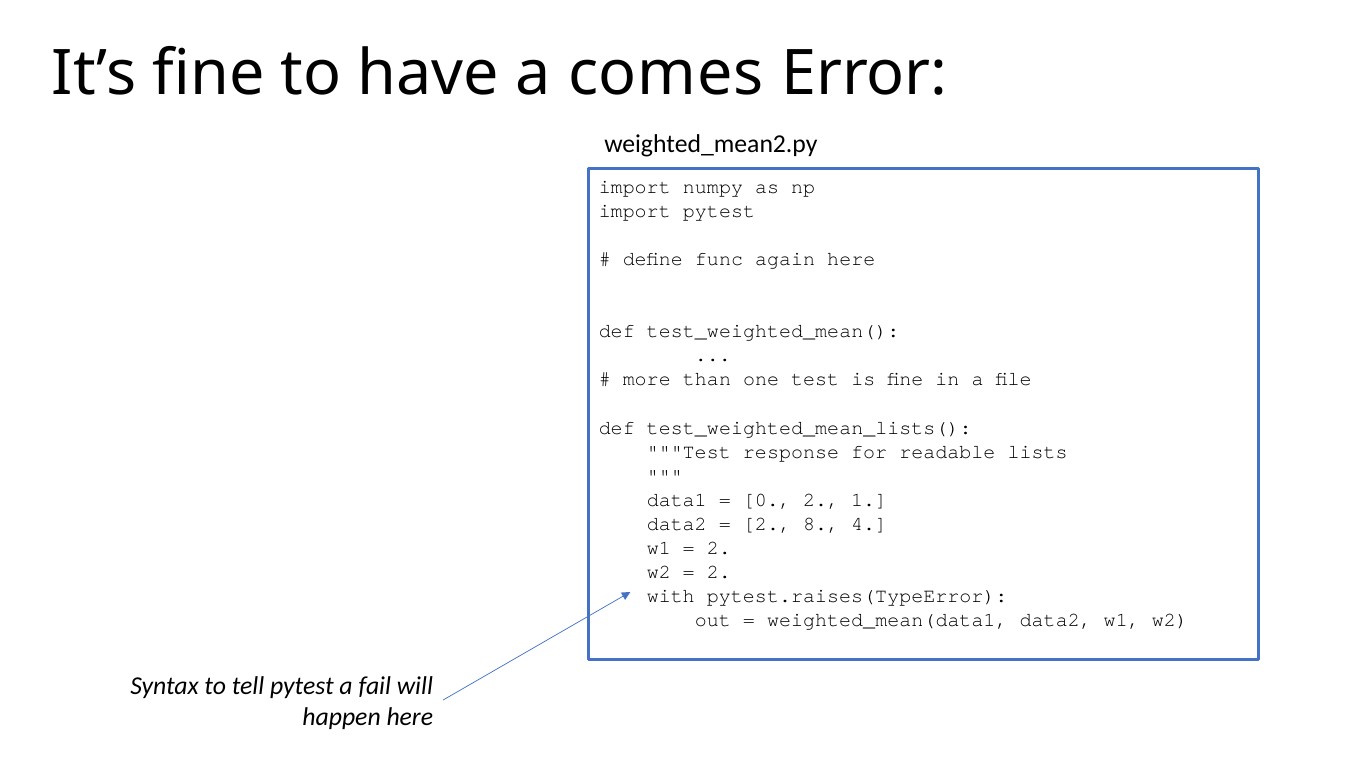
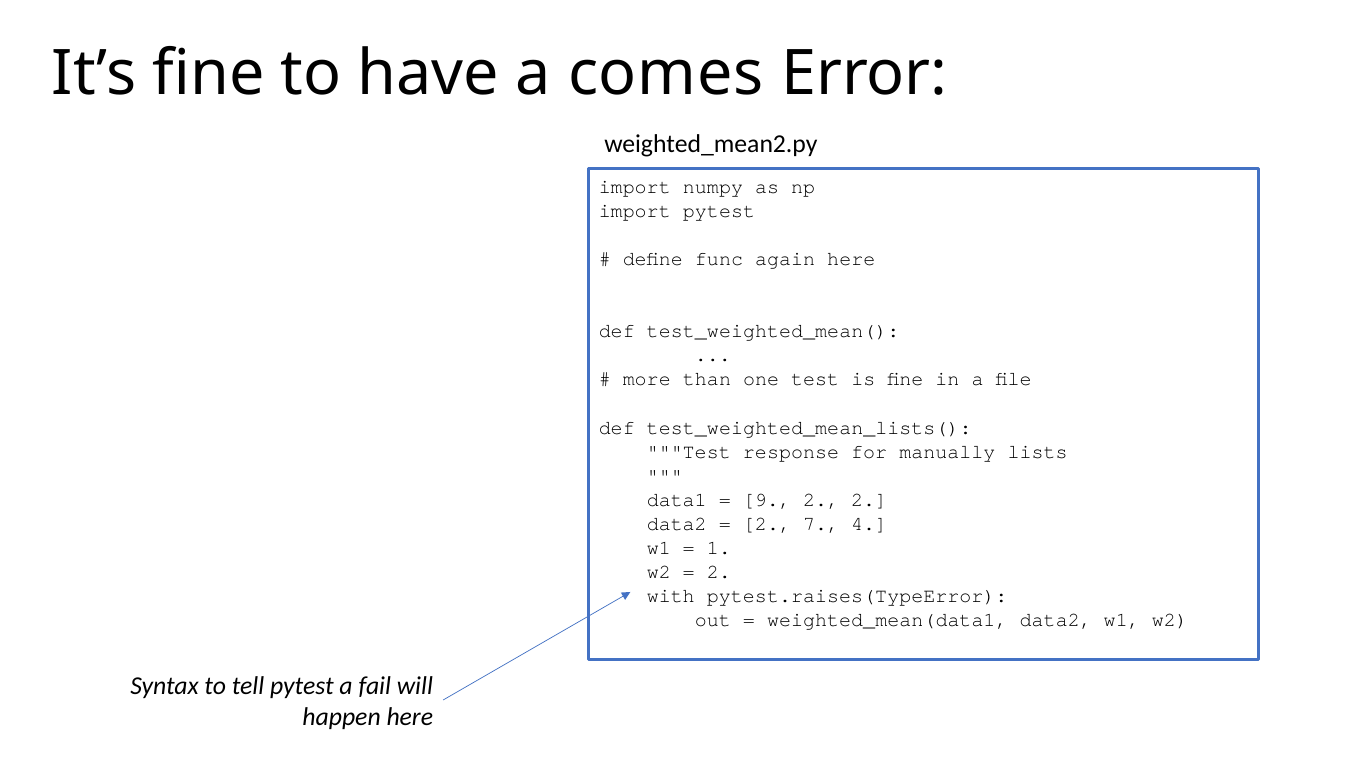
readable: readable -> manually
0: 0 -> 9
2 1: 1 -> 2
8: 8 -> 7
2 at (719, 547): 2 -> 1
